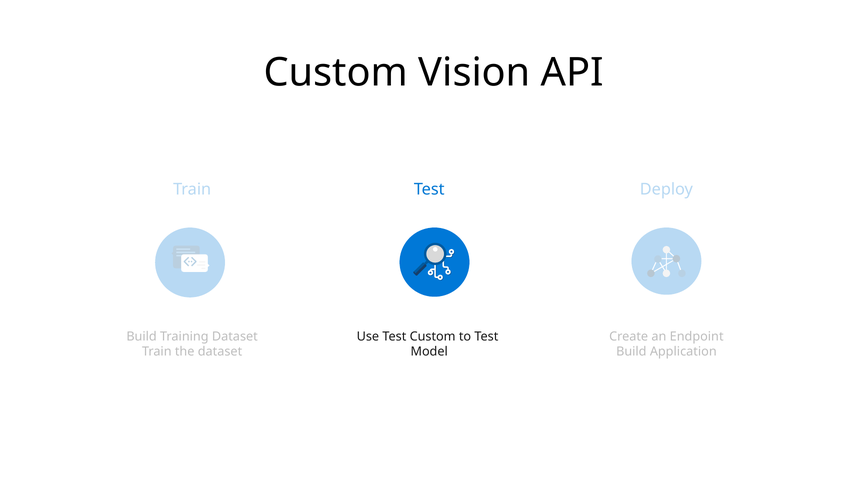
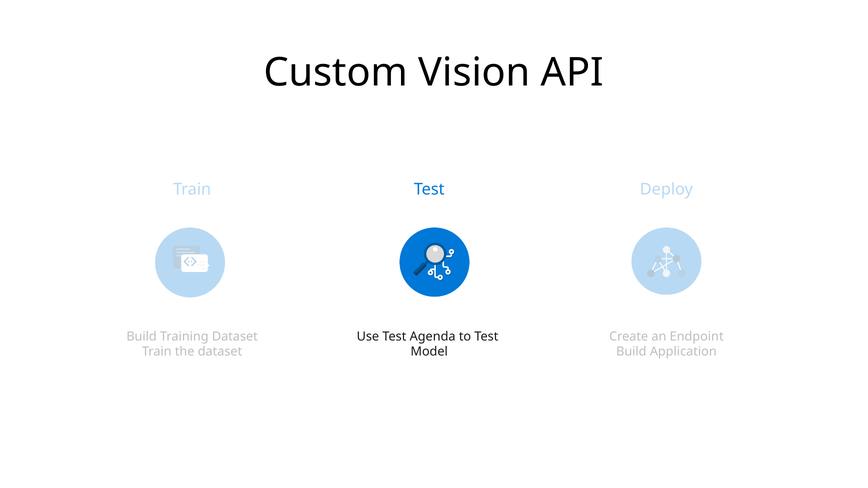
Test Custom: Custom -> Agenda
